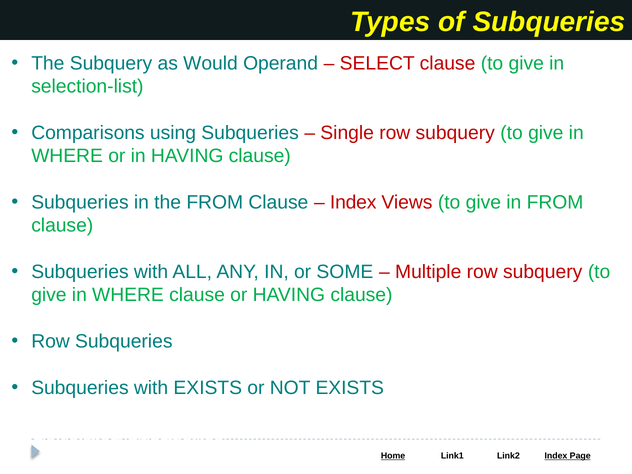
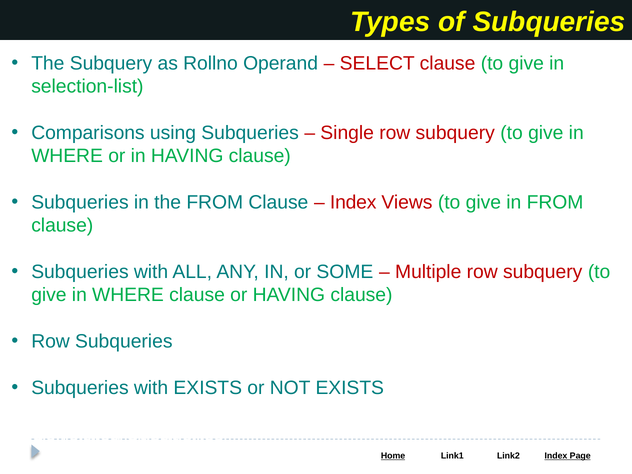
Would: Would -> Rollno
